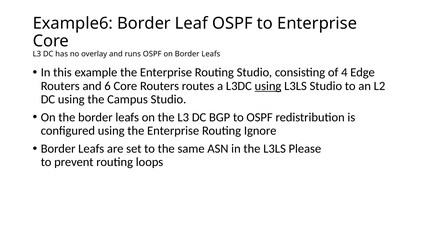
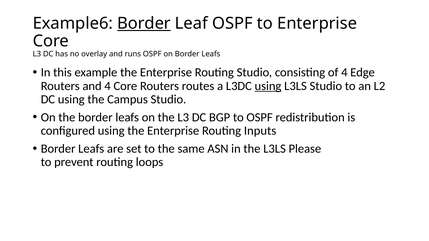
Border at (144, 23) underline: none -> present
and 6: 6 -> 4
Ignore: Ignore -> Inputs
